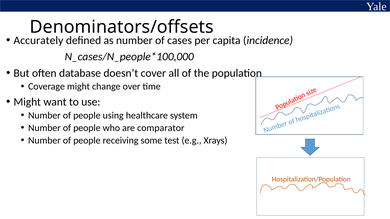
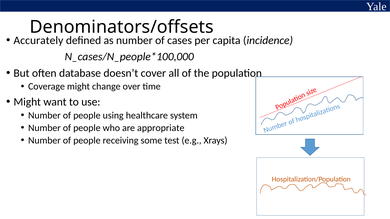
comparator: comparator -> appropriate
